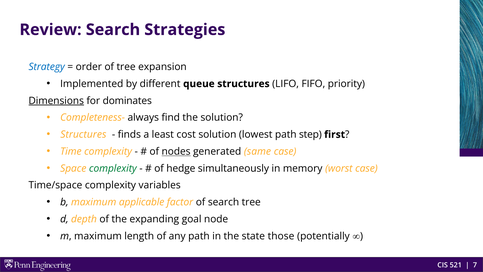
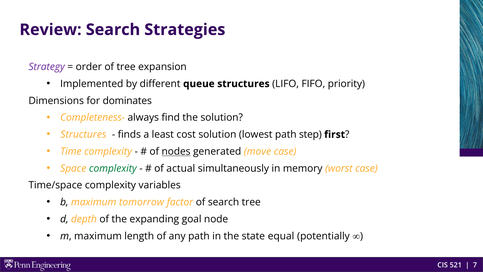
Strategy colour: blue -> purple
Dimensions underline: present -> none
same: same -> move
hedge: hedge -> actual
applicable: applicable -> tomorrow
those: those -> equal
